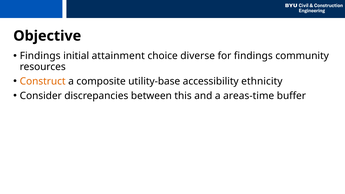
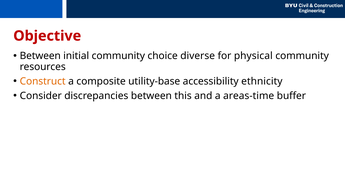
Objective colour: black -> red
Findings at (40, 56): Findings -> Between
initial attainment: attainment -> community
for findings: findings -> physical
